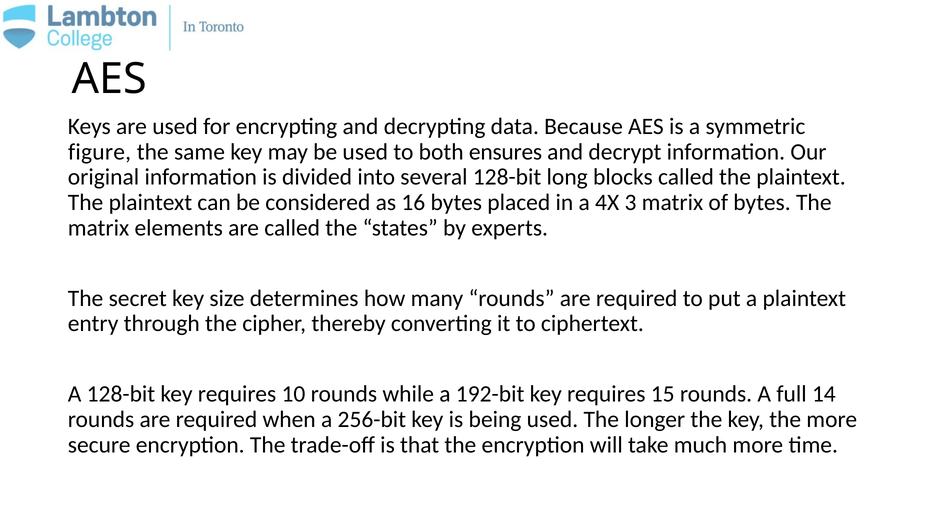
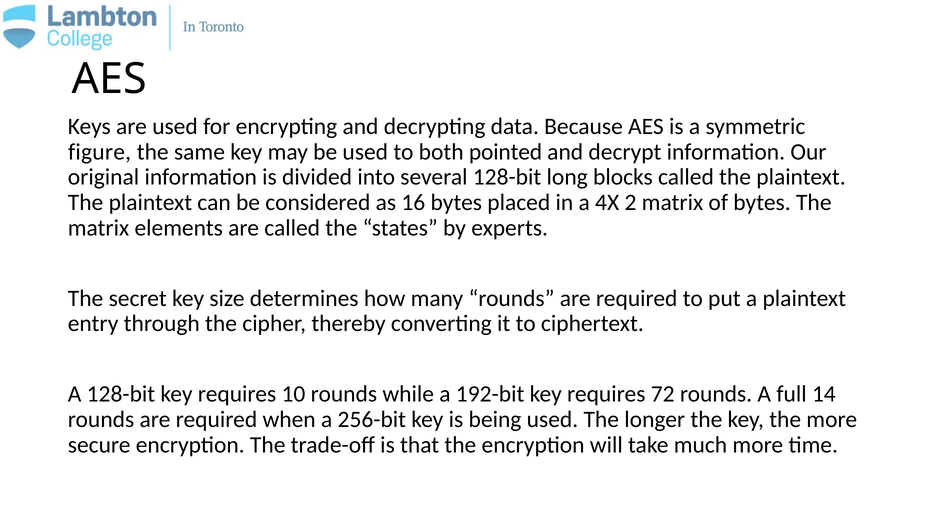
ensures: ensures -> pointed
3: 3 -> 2
15: 15 -> 72
